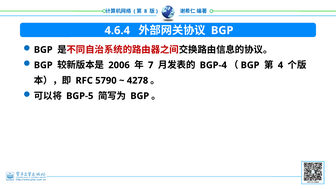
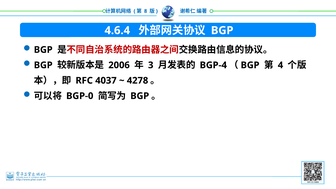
7: 7 -> 3
5790: 5790 -> 4037
BGP-5: BGP-5 -> BGP-0
